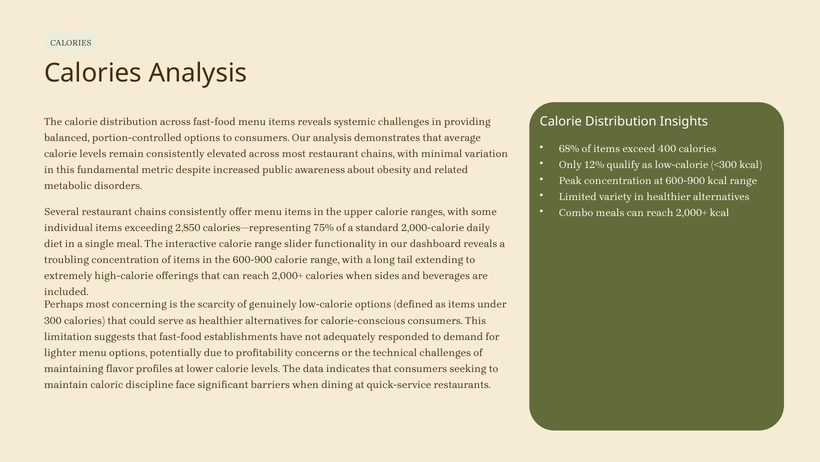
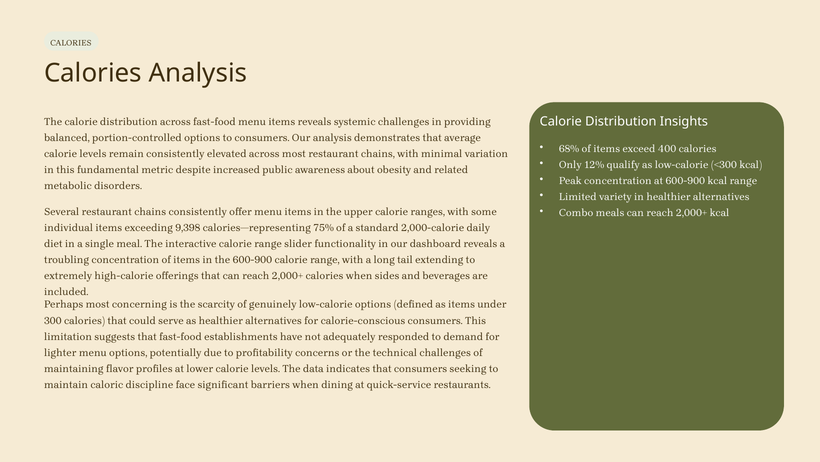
2,850: 2,850 -> 9,398
